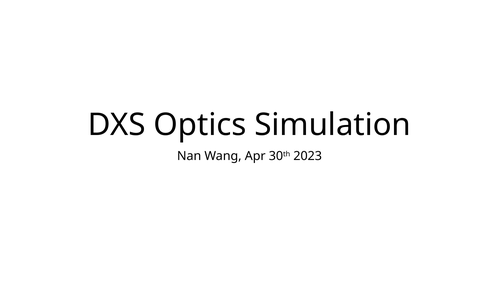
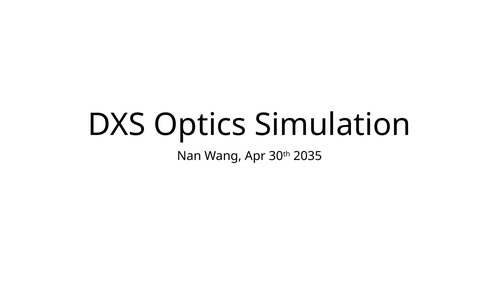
2023: 2023 -> 2035
